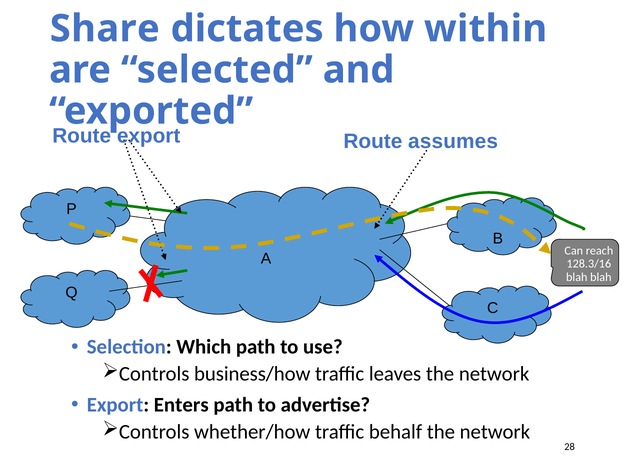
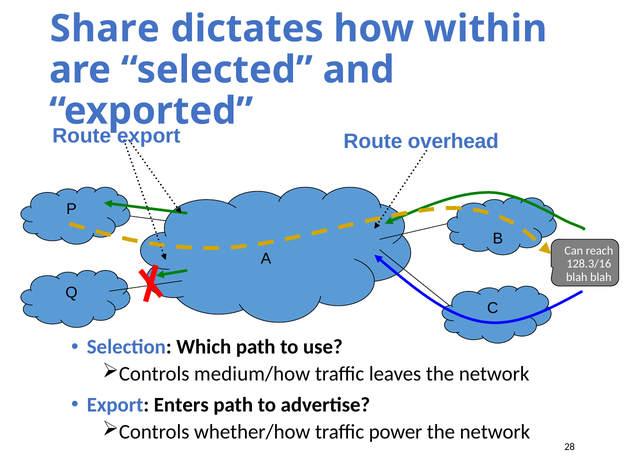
assumes: assumes -> overhead
business/how: business/how -> medium/how
behalf: behalf -> power
